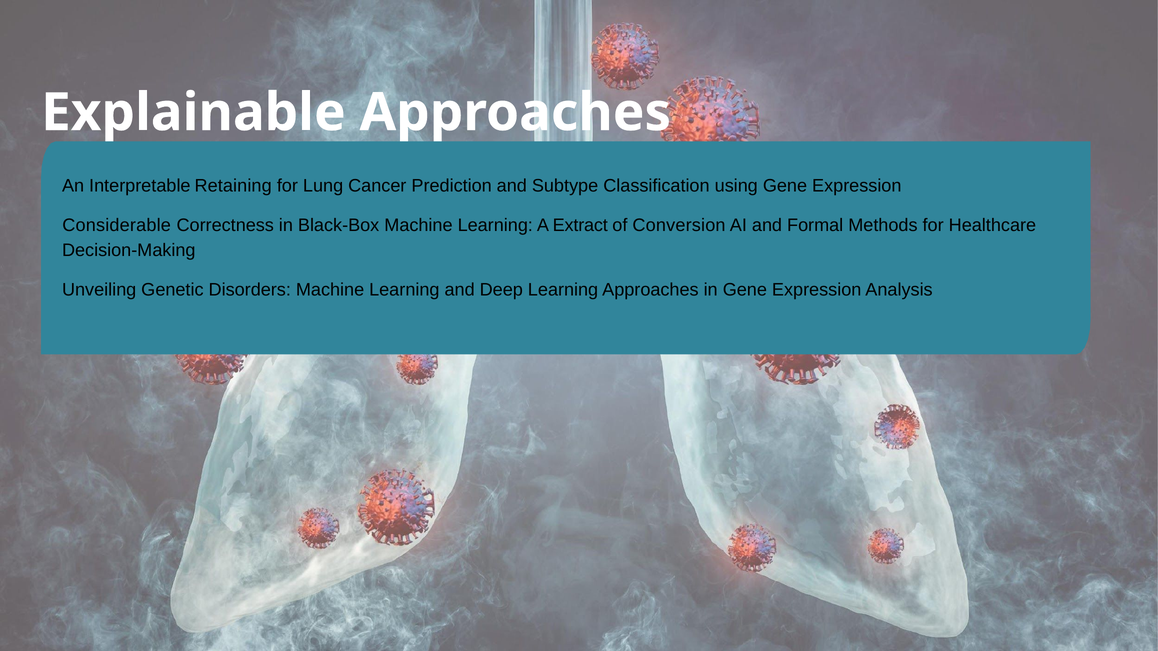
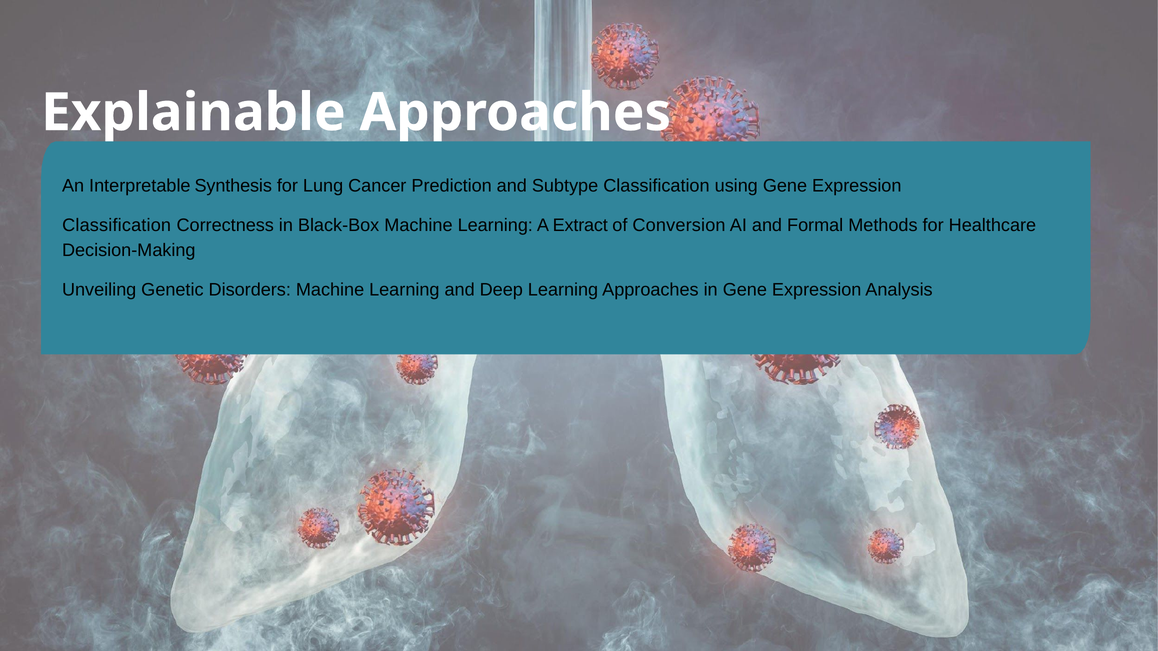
Retaining: Retaining -> Synthesis
Considerable at (117, 225): Considerable -> Classification
